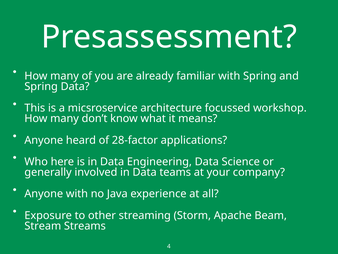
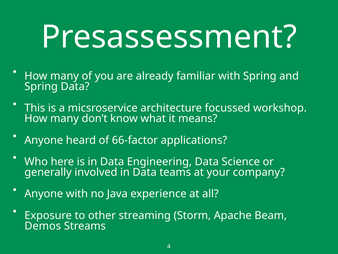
28-factor: 28-factor -> 66-factor
Stream: Stream -> Demos
